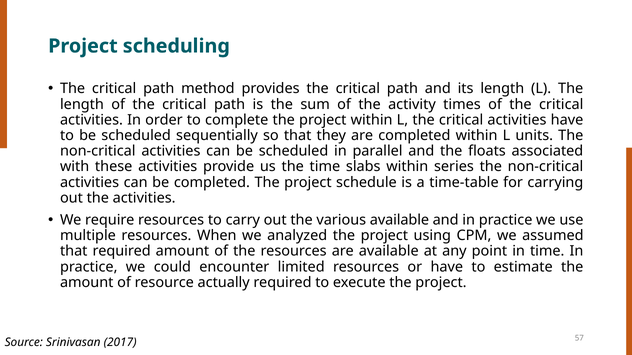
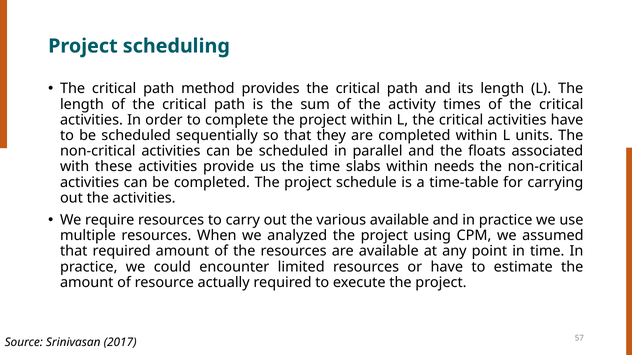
series: series -> needs
